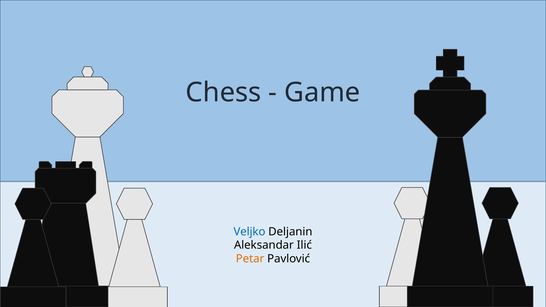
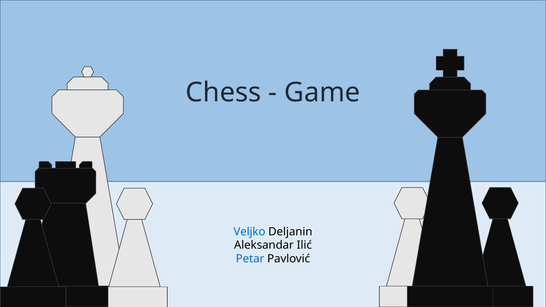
Petar colour: orange -> blue
